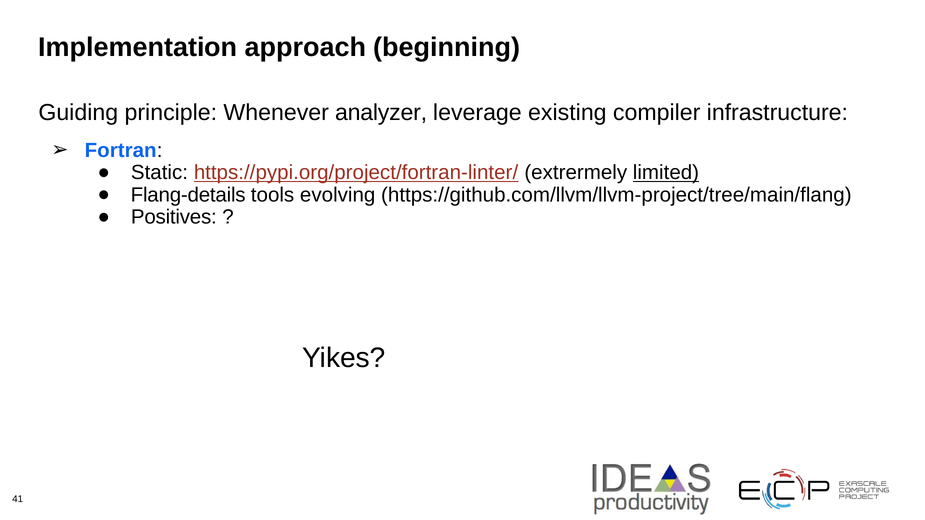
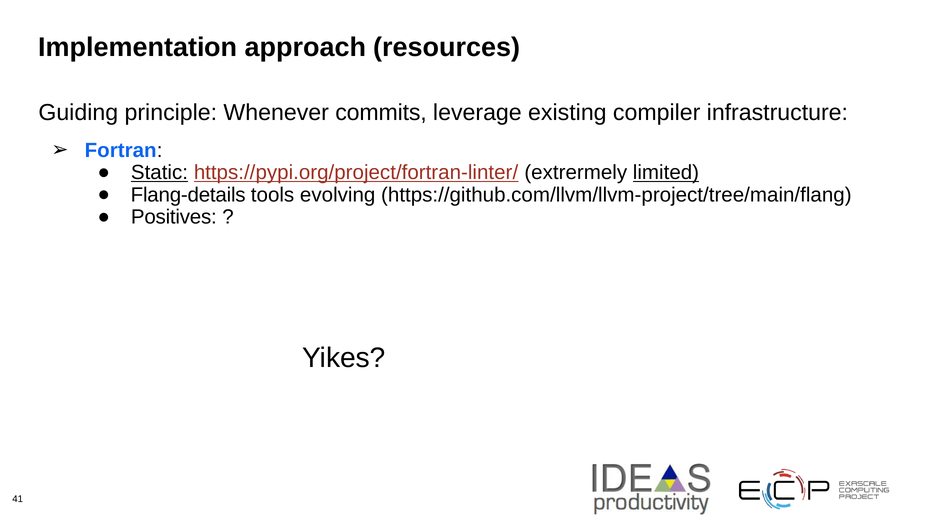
beginning: beginning -> resources
analyzer: analyzer -> commits
Static underline: none -> present
